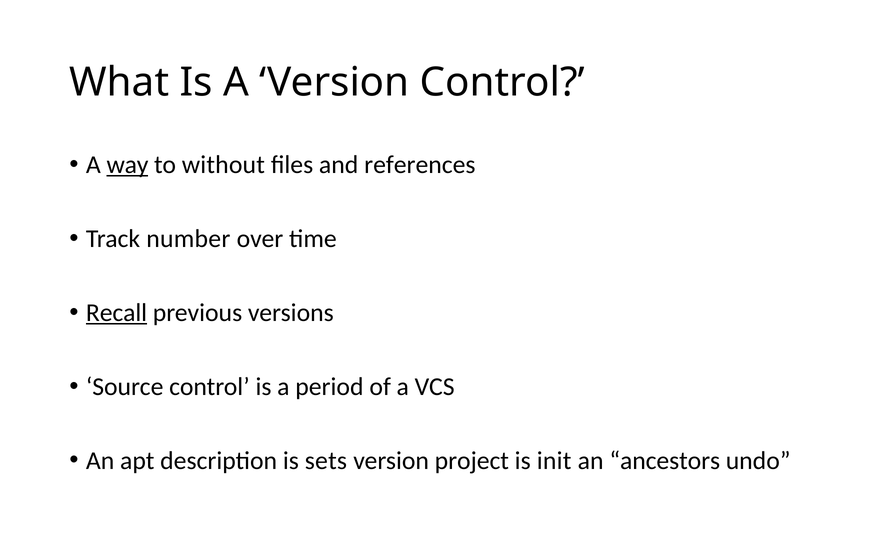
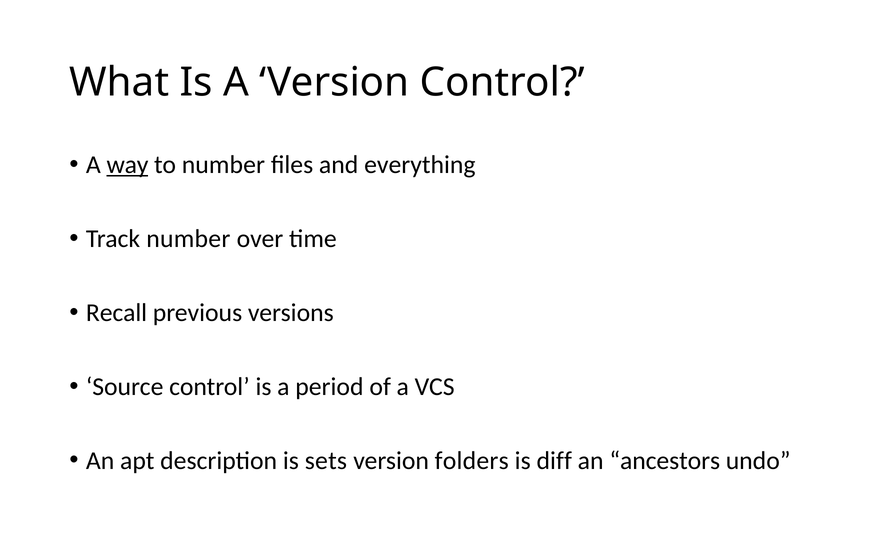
to without: without -> number
references: references -> everything
Recall underline: present -> none
project: project -> folders
init: init -> diff
